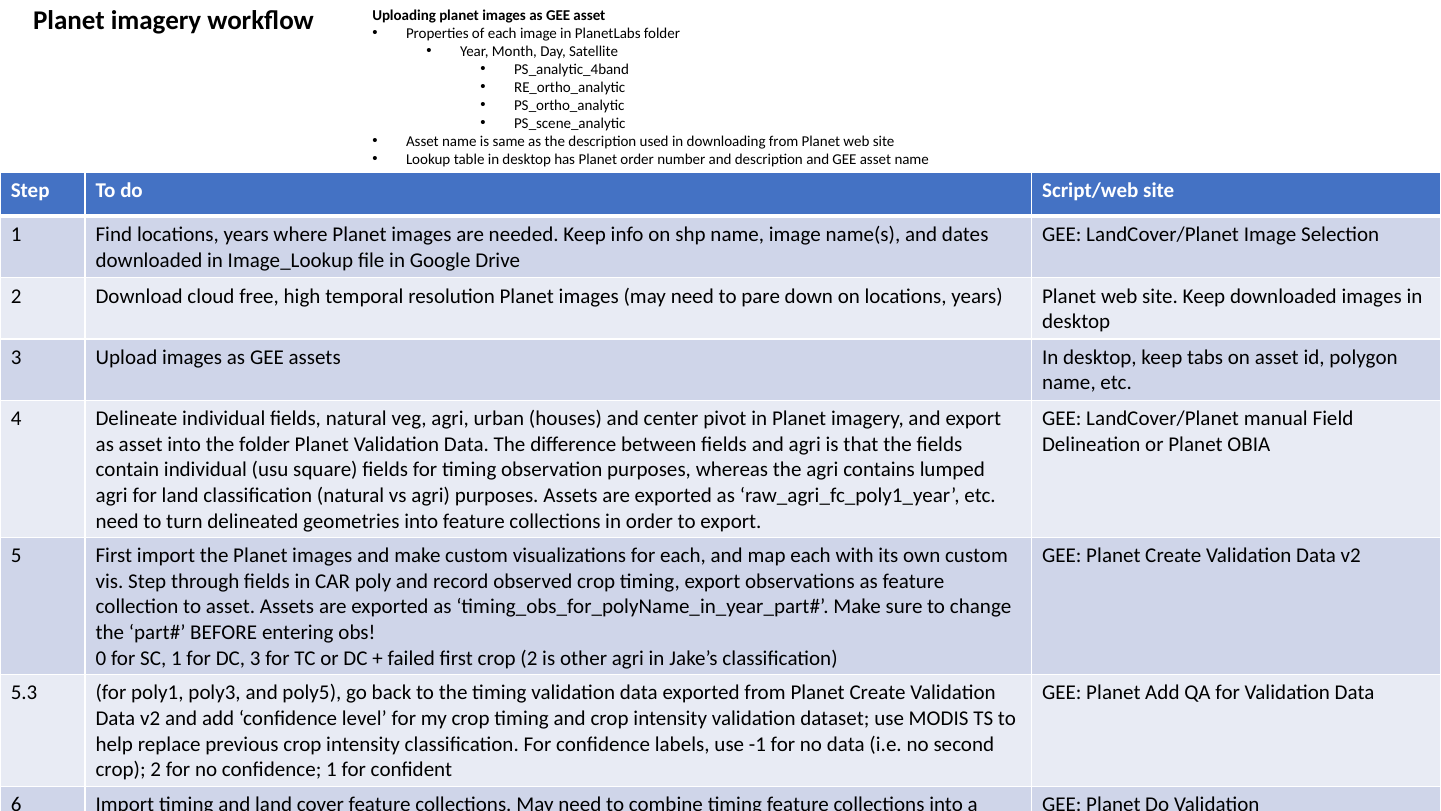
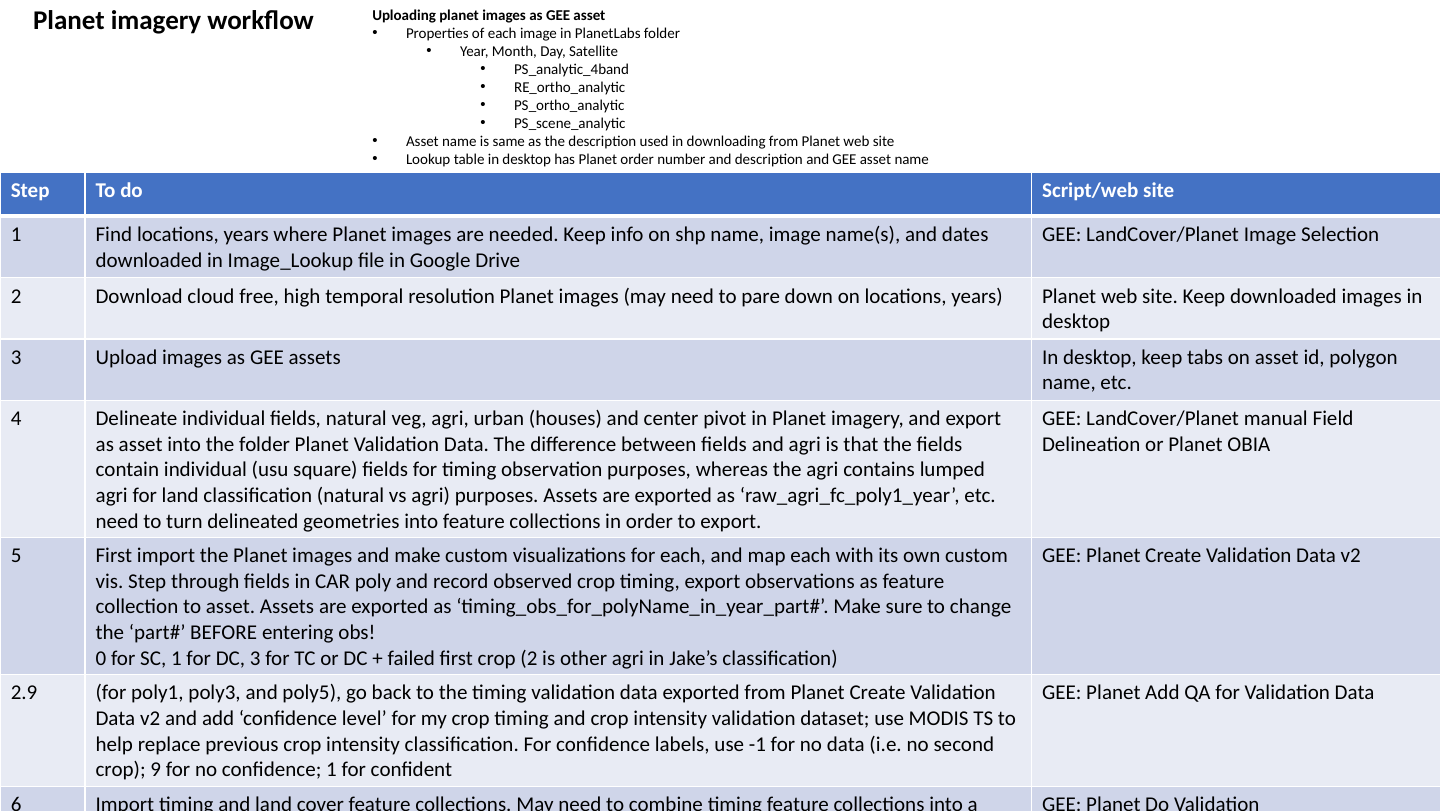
5.3: 5.3 -> 2.9
2 at (156, 769): 2 -> 9
